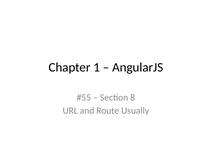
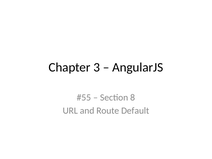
1: 1 -> 3
Usually: Usually -> Default
